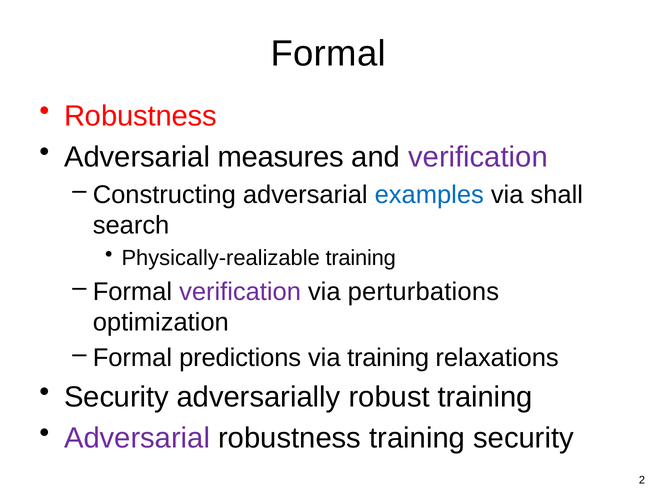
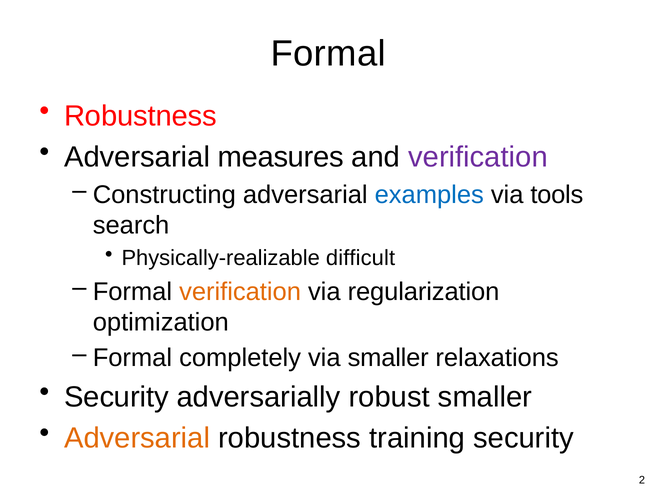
shall: shall -> tools
Physically-realizable training: training -> difficult
verification at (240, 292) colour: purple -> orange
perturbations: perturbations -> regularization
predictions: predictions -> completely
via training: training -> smaller
robust training: training -> smaller
Adversarial at (137, 438) colour: purple -> orange
